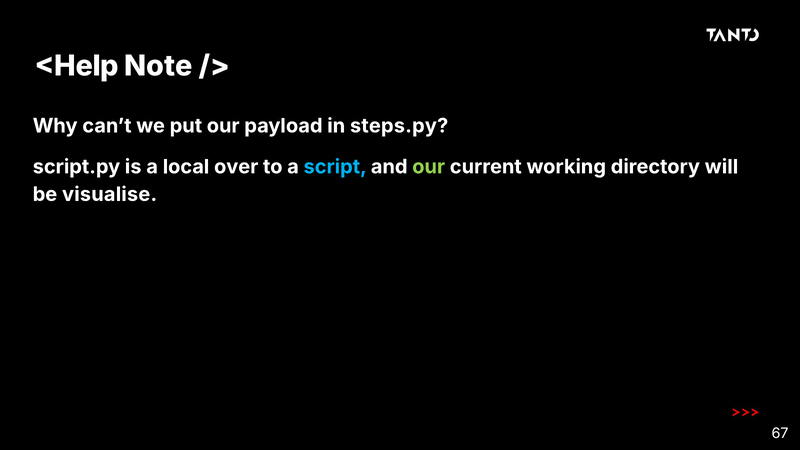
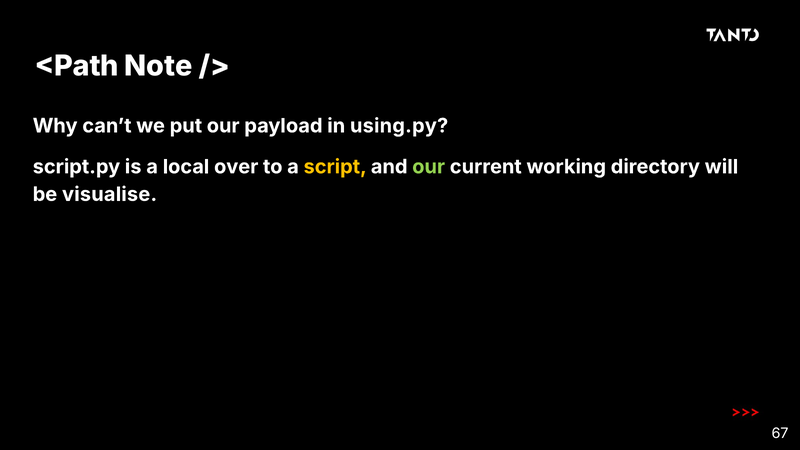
<Help: <Help -> <Path
steps.py: steps.py -> using.py
script colour: light blue -> yellow
